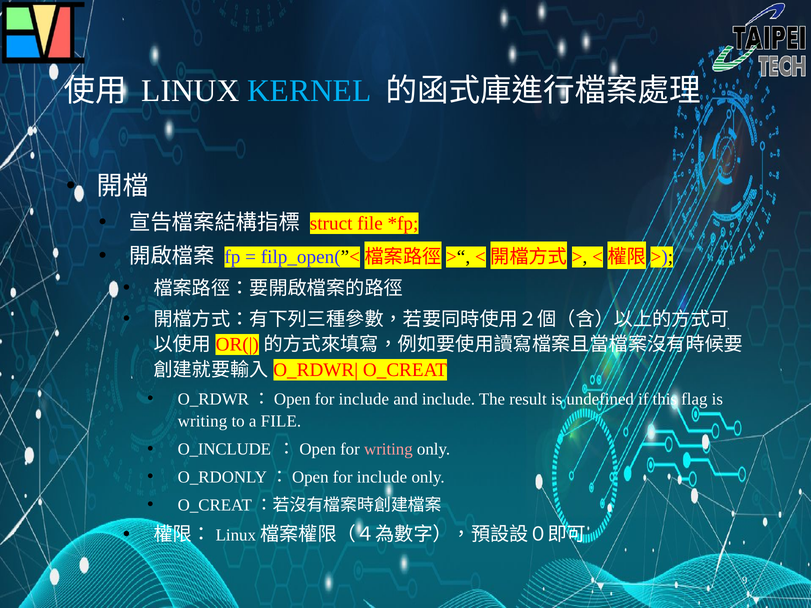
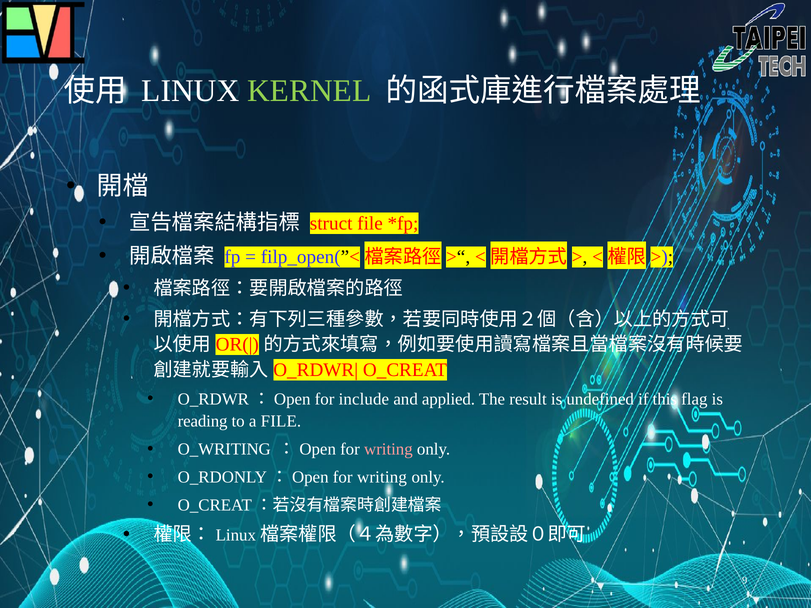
KERNEL colour: light blue -> light green
and include: include -> applied
writing at (202, 421): writing -> reading
O_INCLUDE: O_INCLUDE -> O_WRITING
O_RDONLY：Open for include: include -> writing
